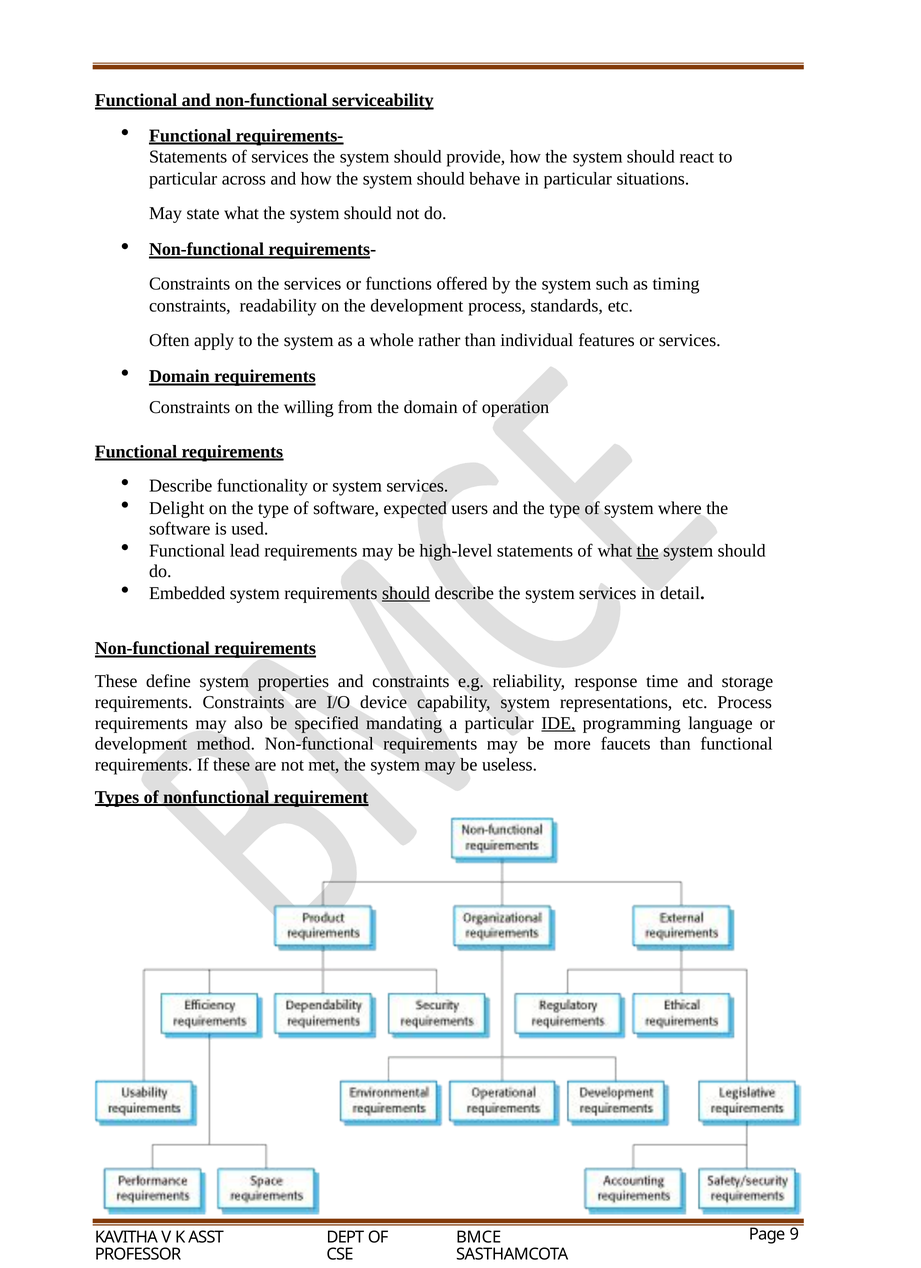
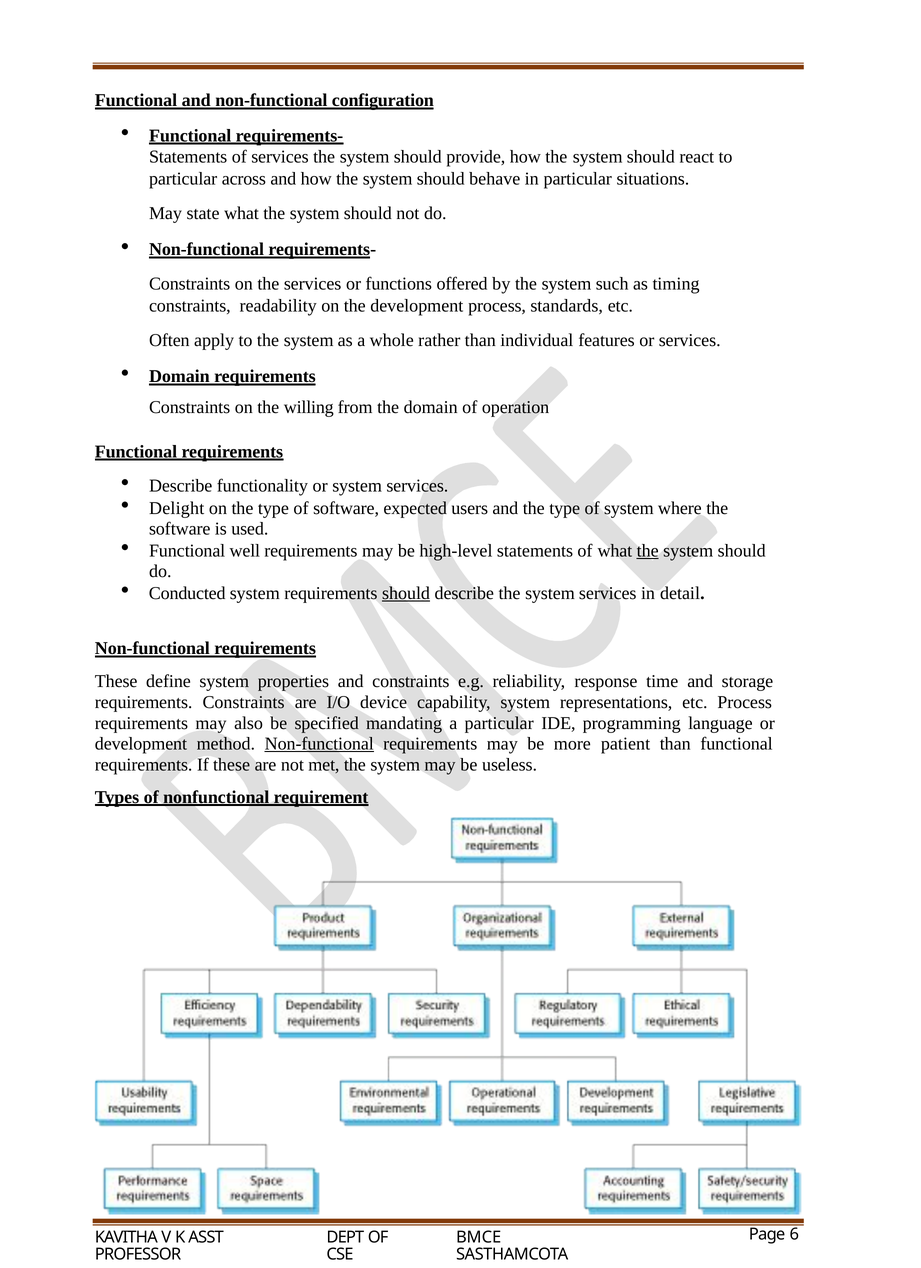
serviceability: serviceability -> configuration
lead: lead -> well
Embedded: Embedded -> Conducted
IDE underline: present -> none
Non-functional at (319, 744) underline: none -> present
faucets: faucets -> patient
9: 9 -> 6
